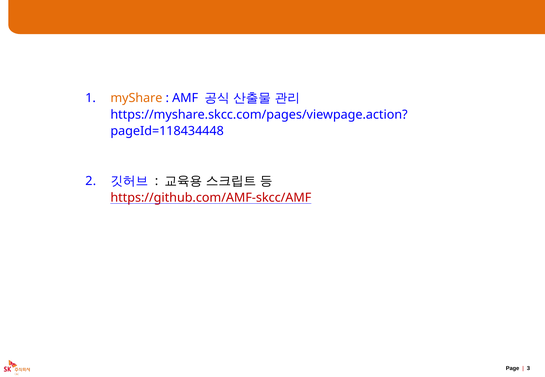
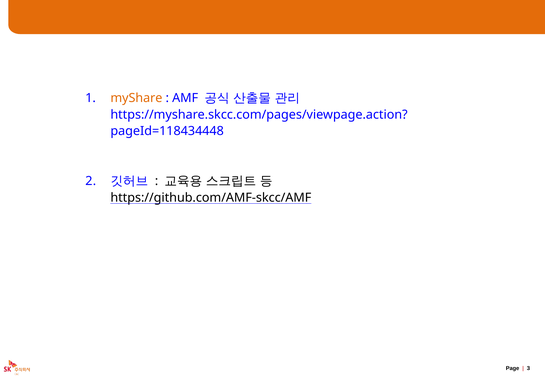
https://github.com/AMF-skcc/AMF colour: red -> black
